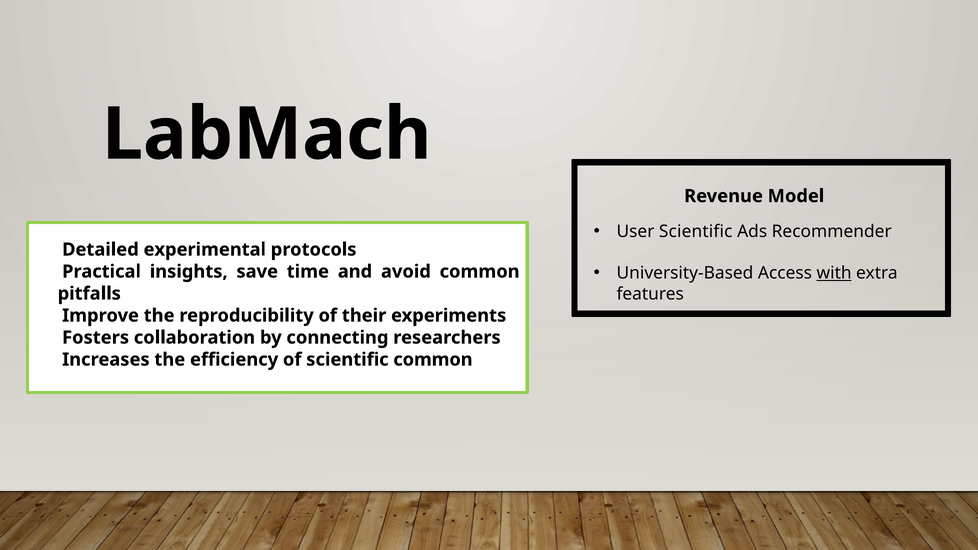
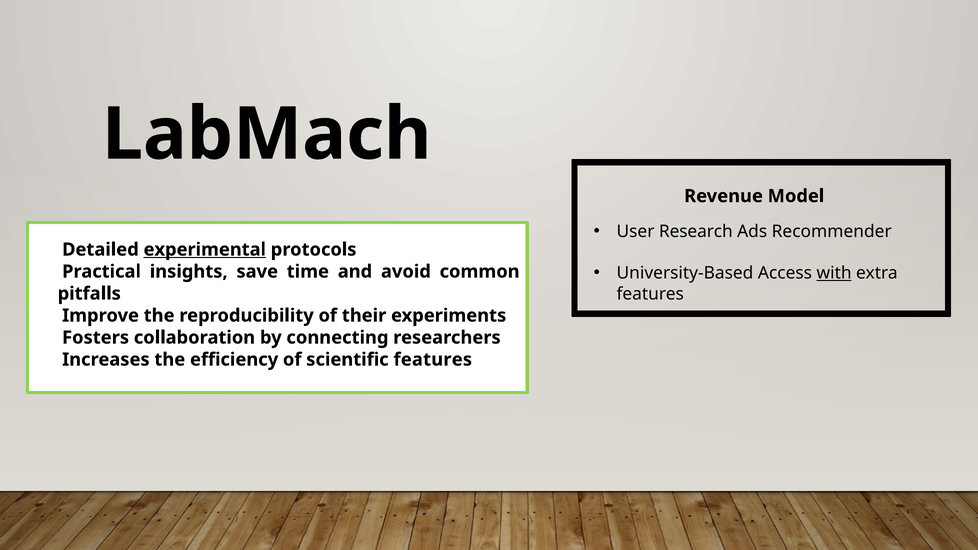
User Scientific: Scientific -> Research
experimental underline: none -> present
scientific common: common -> features
